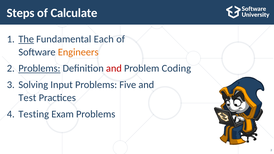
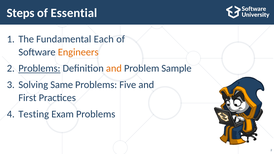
Calculate: Calculate -> Essential
The underline: present -> none
and at (114, 68) colour: red -> orange
Coding: Coding -> Sample
Input: Input -> Same
Test: Test -> First
